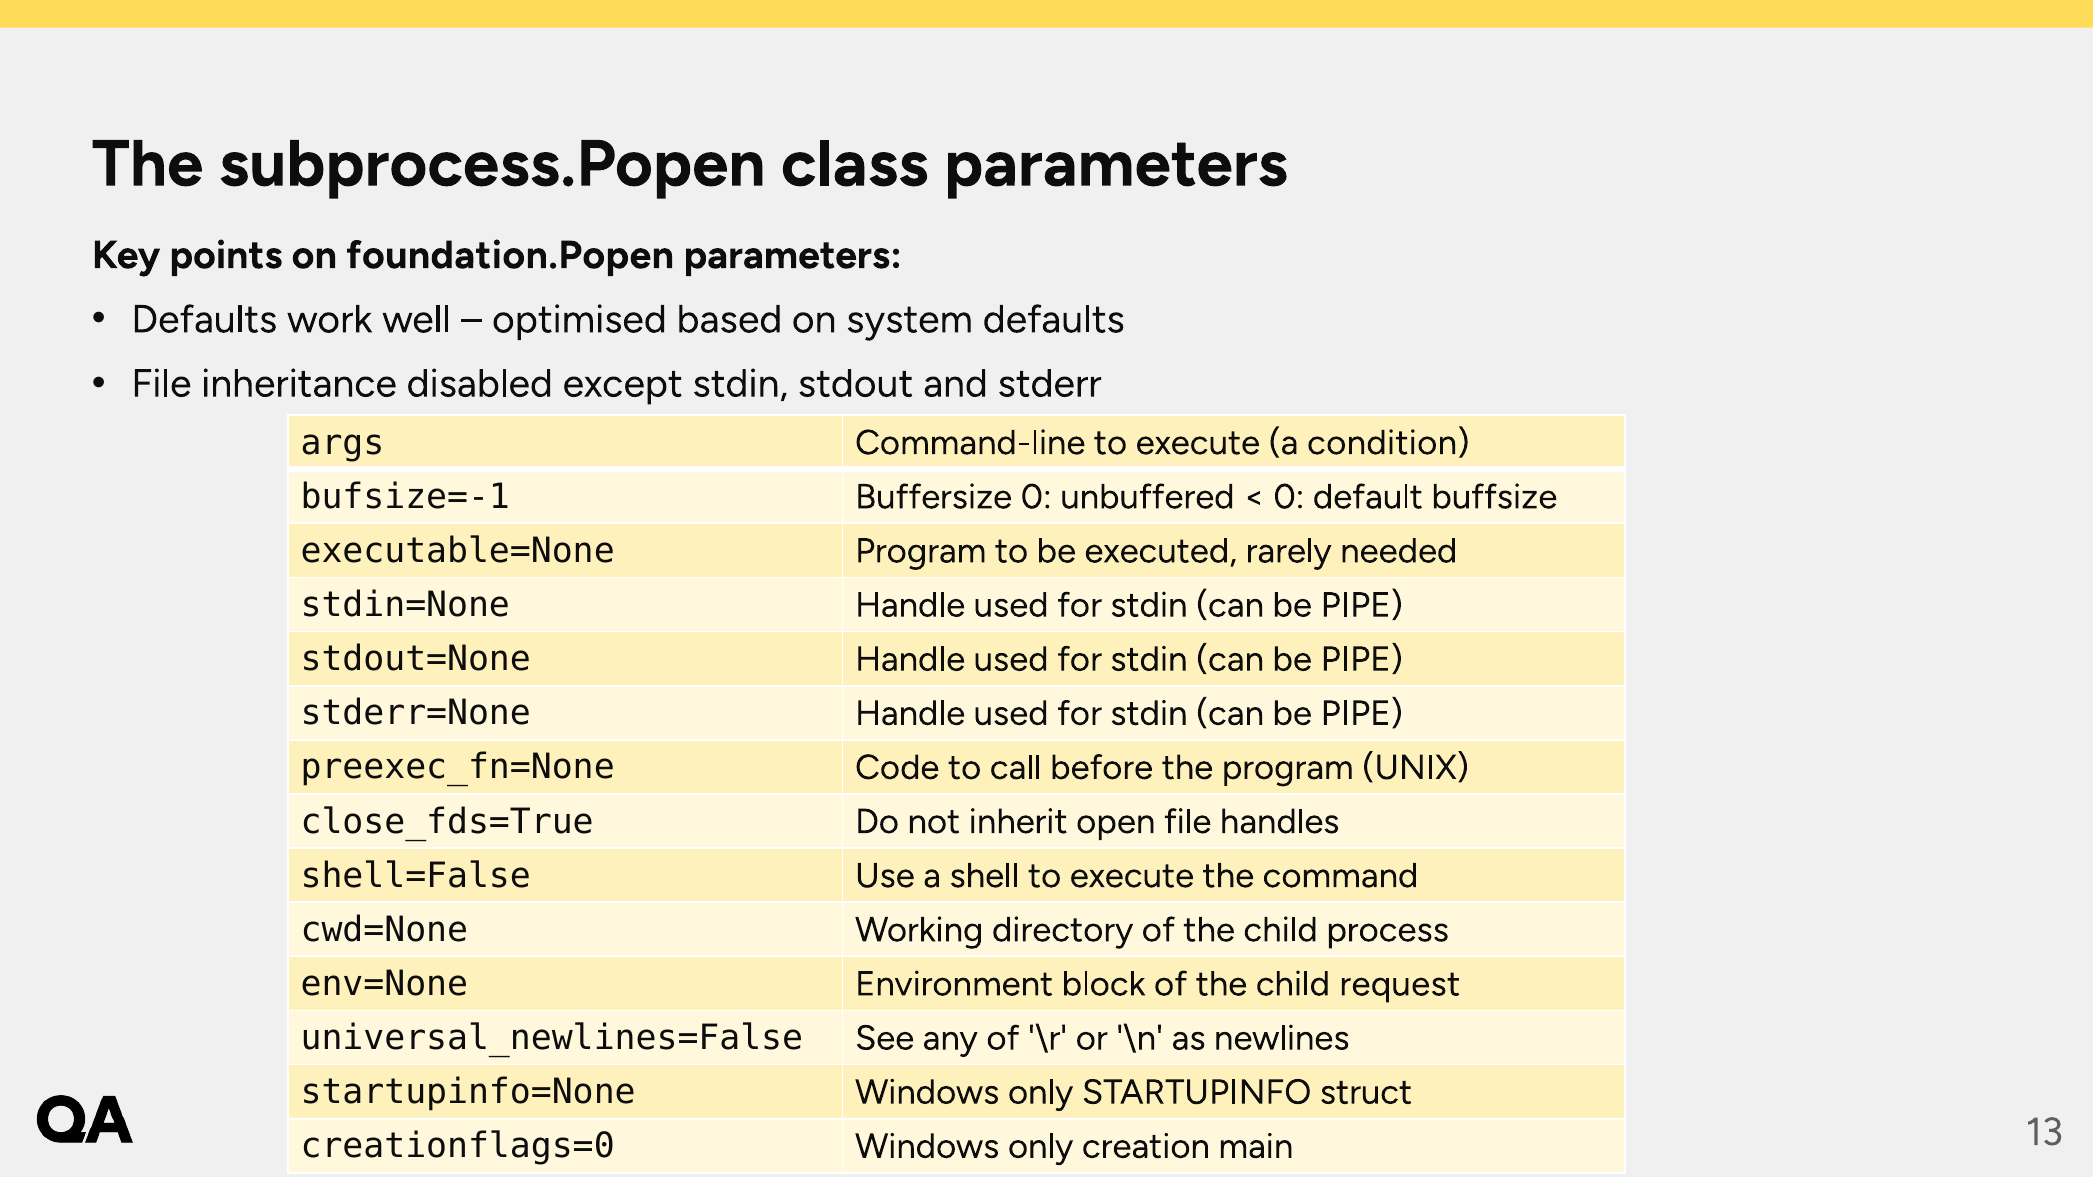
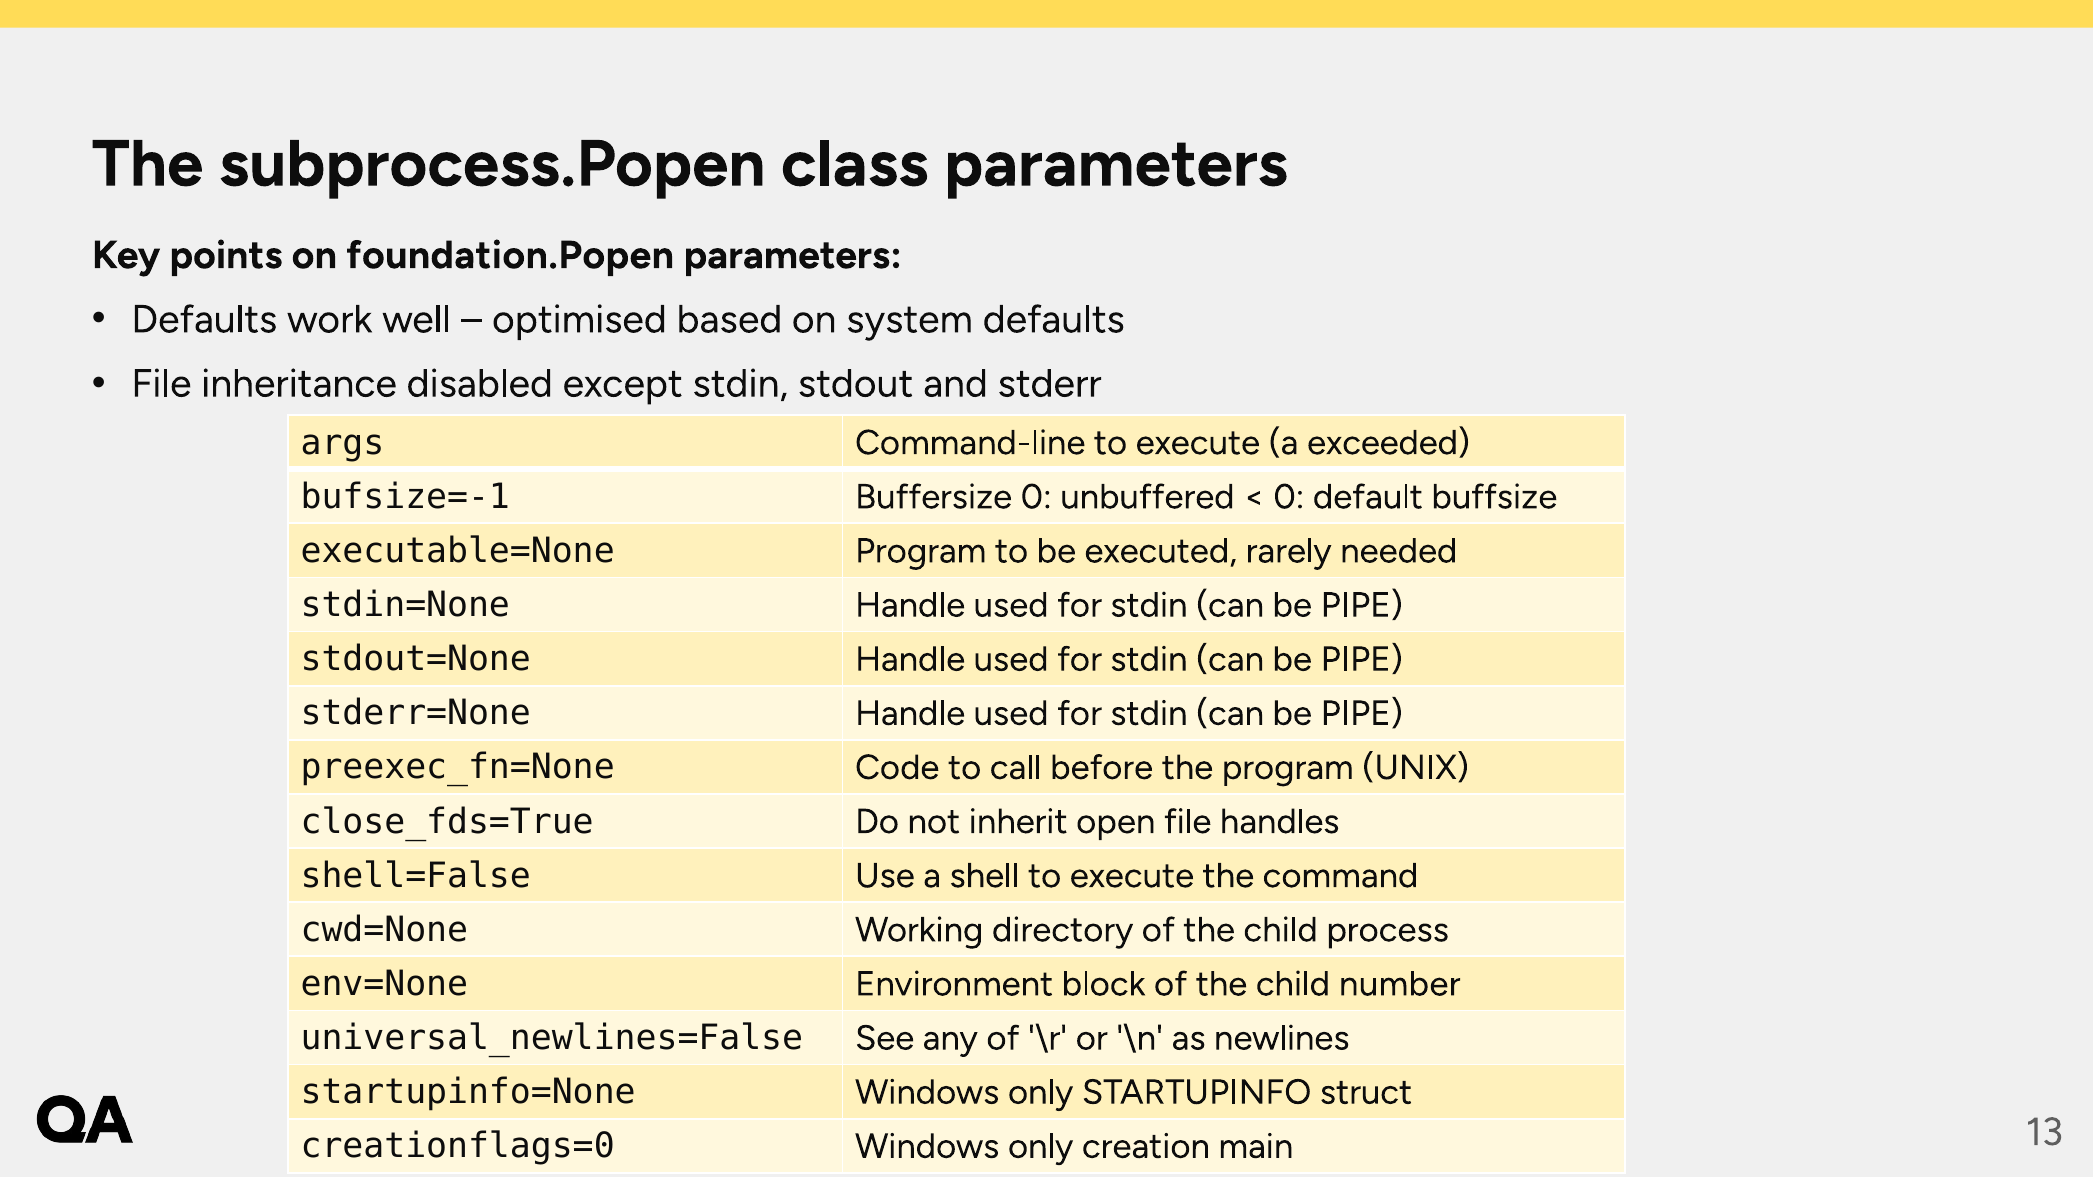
condition: condition -> exceeded
request: request -> number
